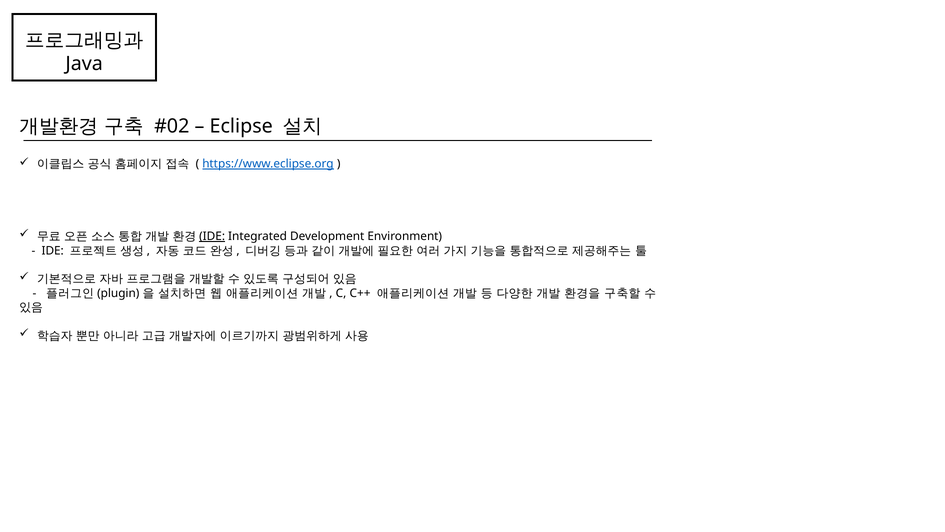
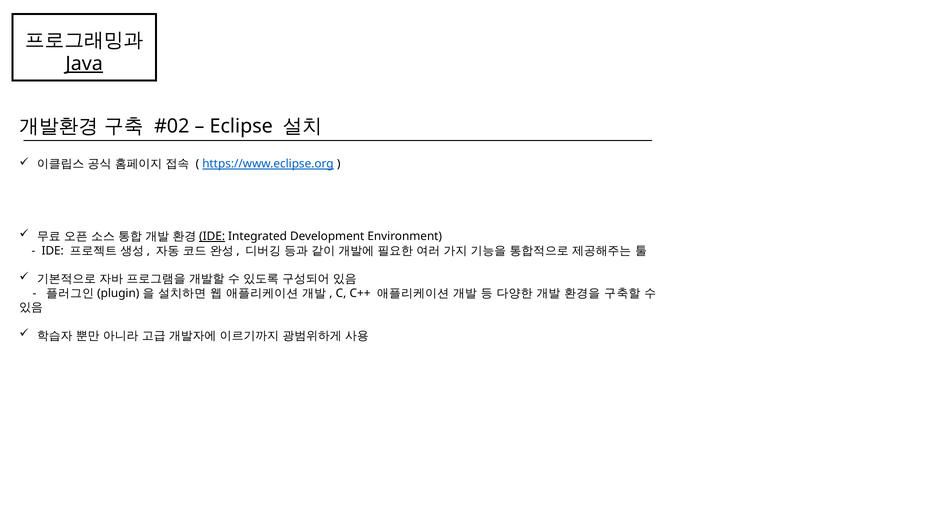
Java underline: none -> present
